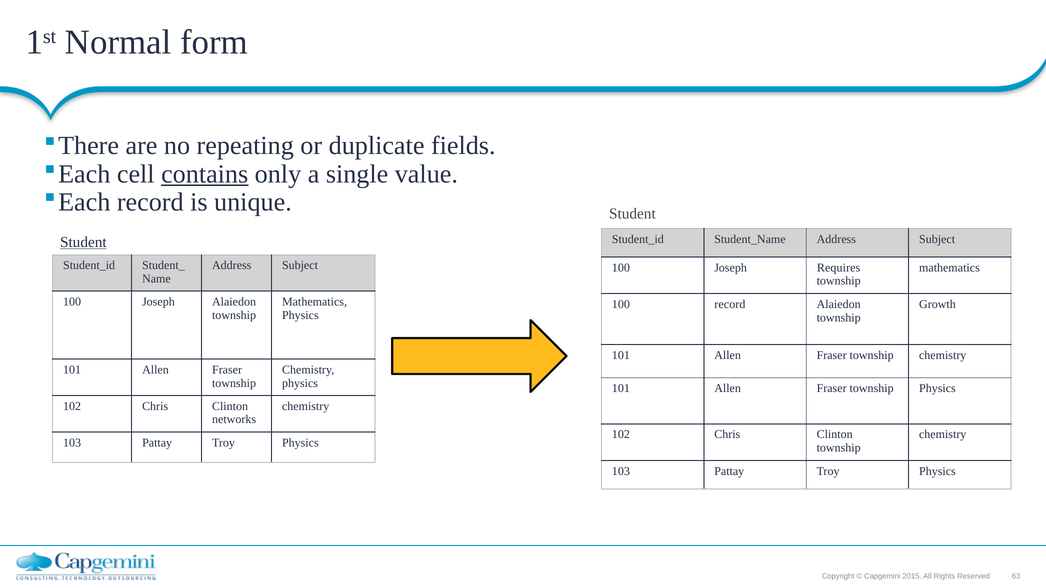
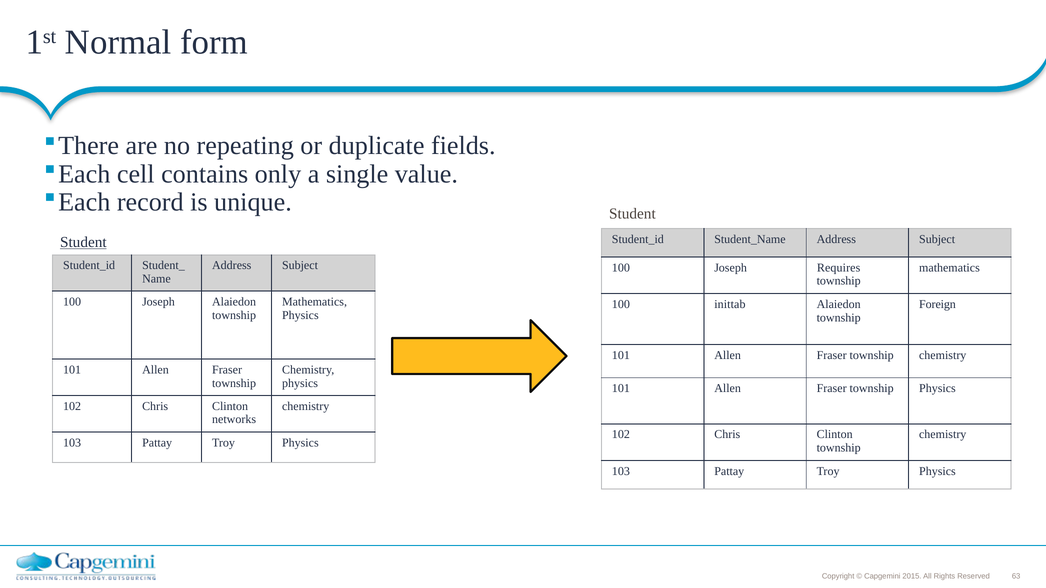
contains underline: present -> none
100 record: record -> inittab
Growth: Growth -> Foreign
